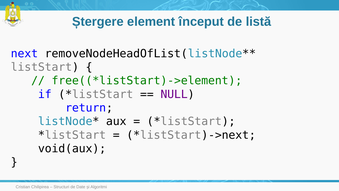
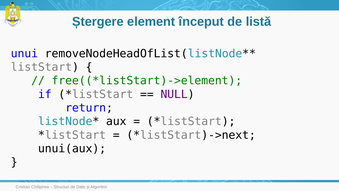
next: next -> unui
void(aux: void(aux -> unui(aux
